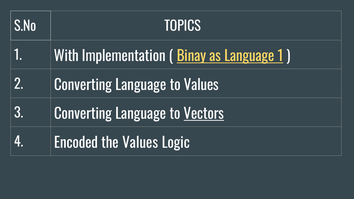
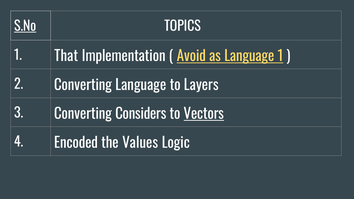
S.No underline: none -> present
With: With -> That
Binay: Binay -> Avoid
to Values: Values -> Layers
3 Converting Language: Language -> Considers
